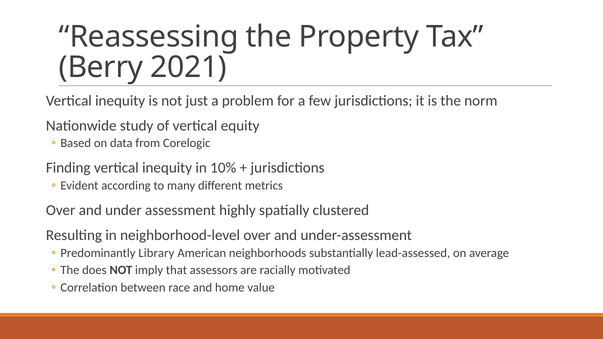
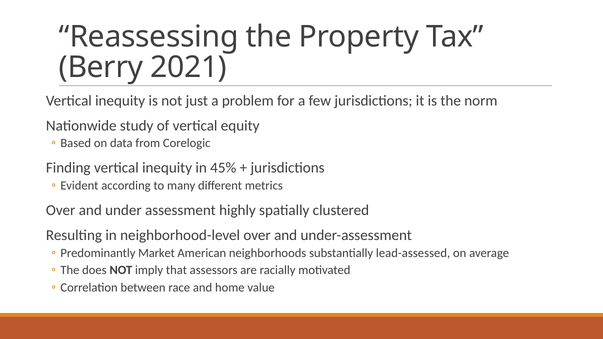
10%: 10% -> 45%
Library: Library -> Market
